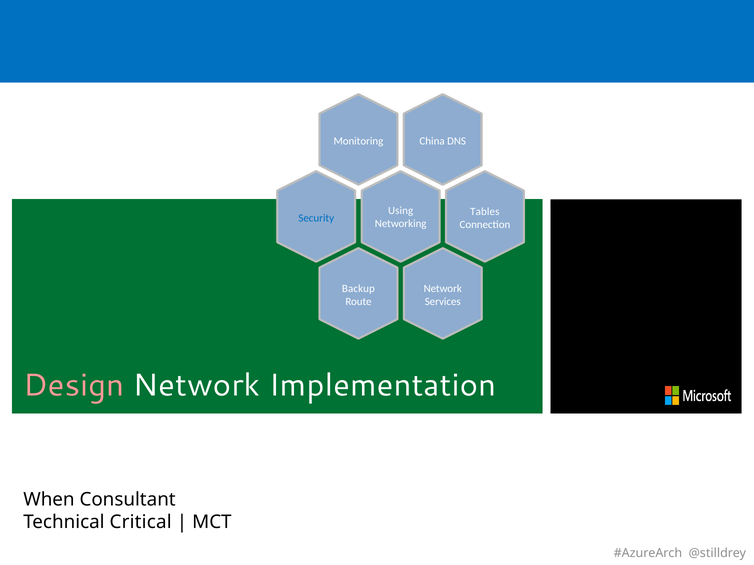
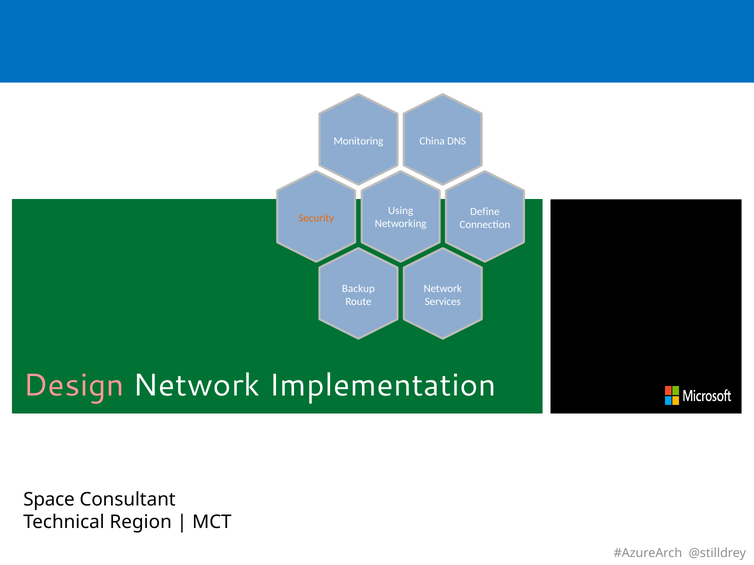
Tables: Tables -> Define
Security colour: blue -> orange
When: When -> Space
Critical: Critical -> Region
